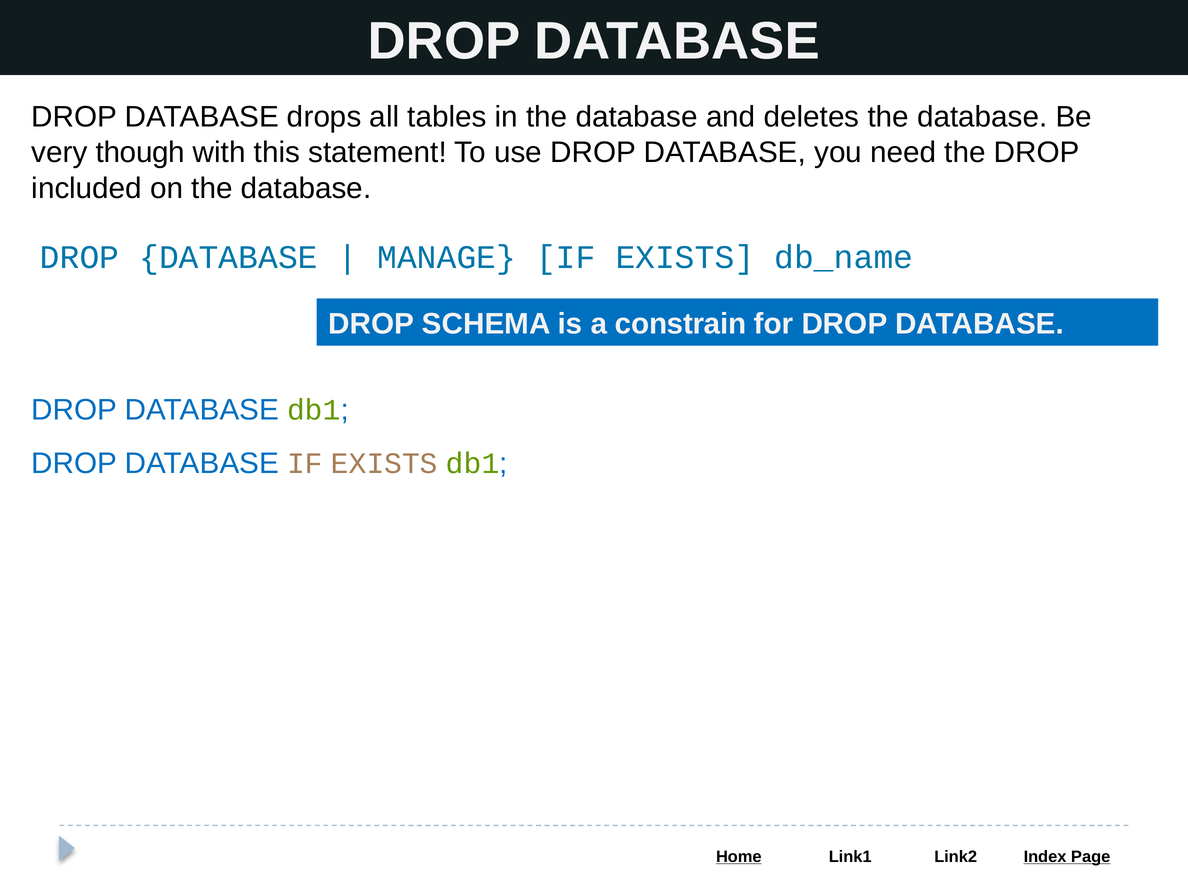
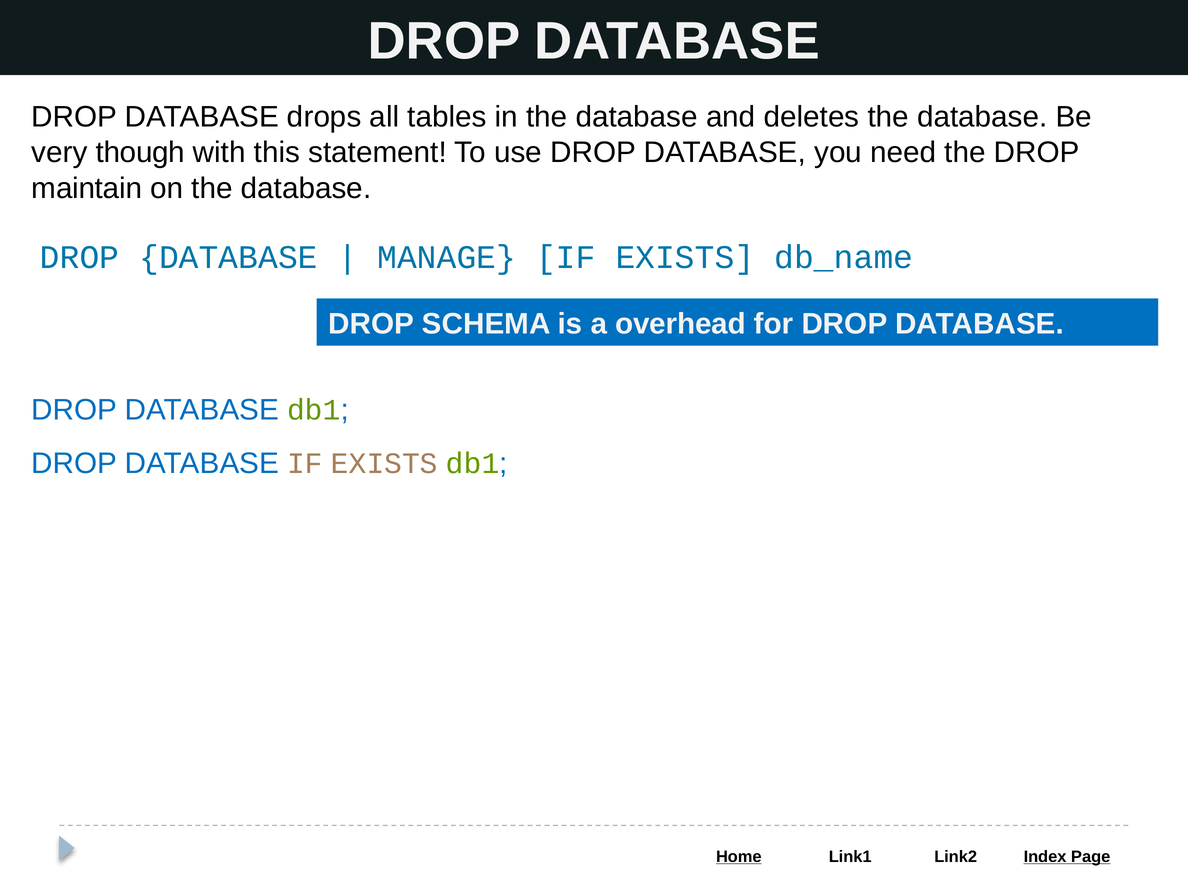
included: included -> maintain
constrain: constrain -> overhead
